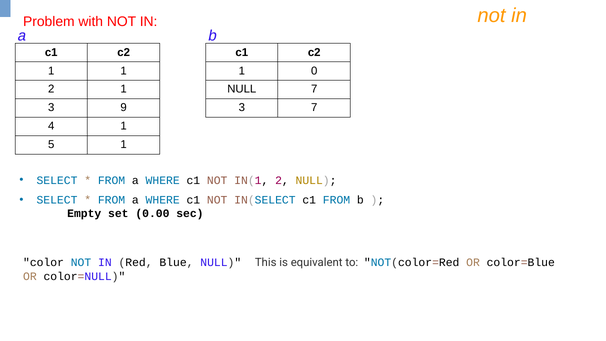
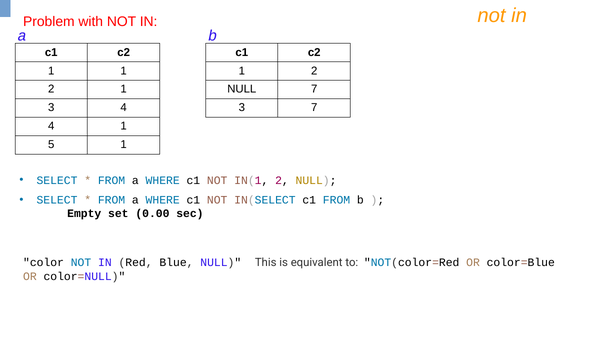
0 at (314, 71): 0 -> 2
3 9: 9 -> 4
